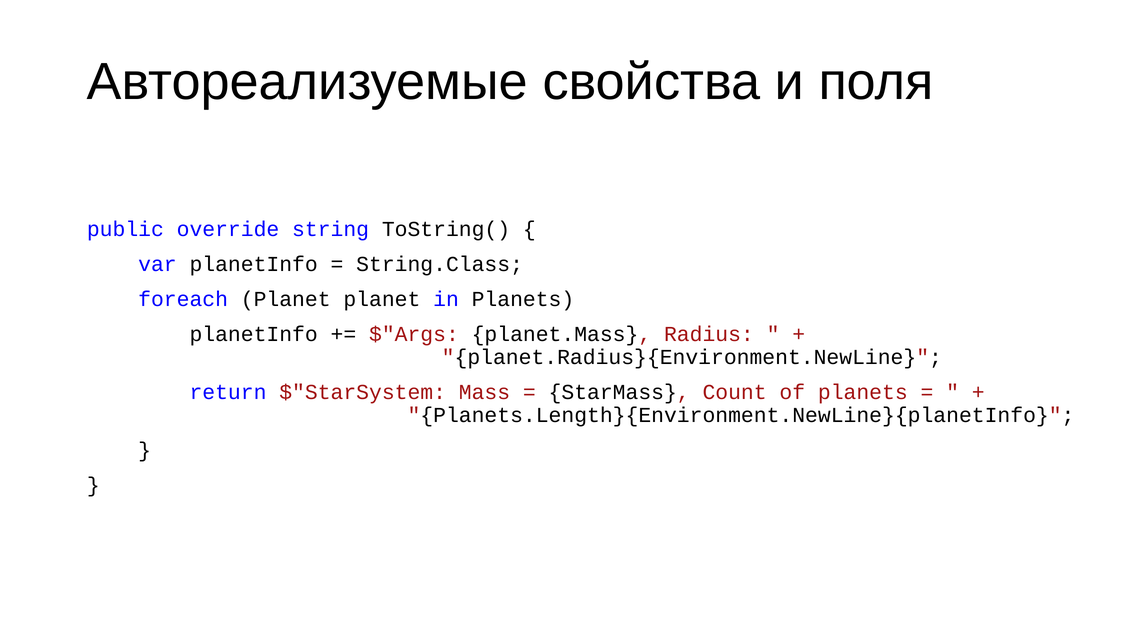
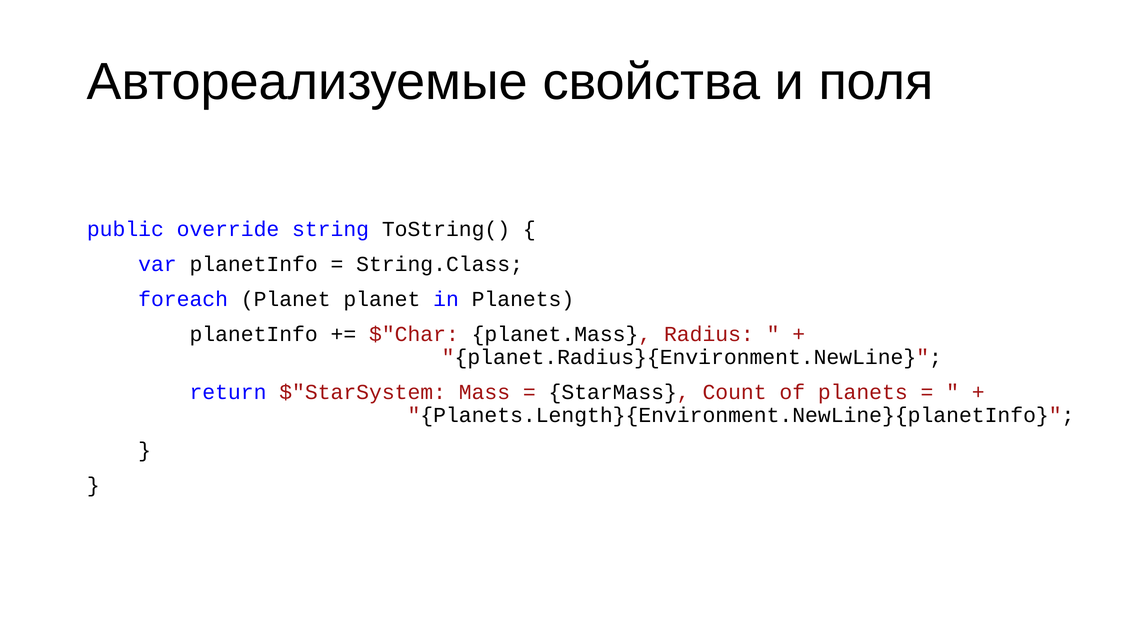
$"Args: $"Args -> $"Char
